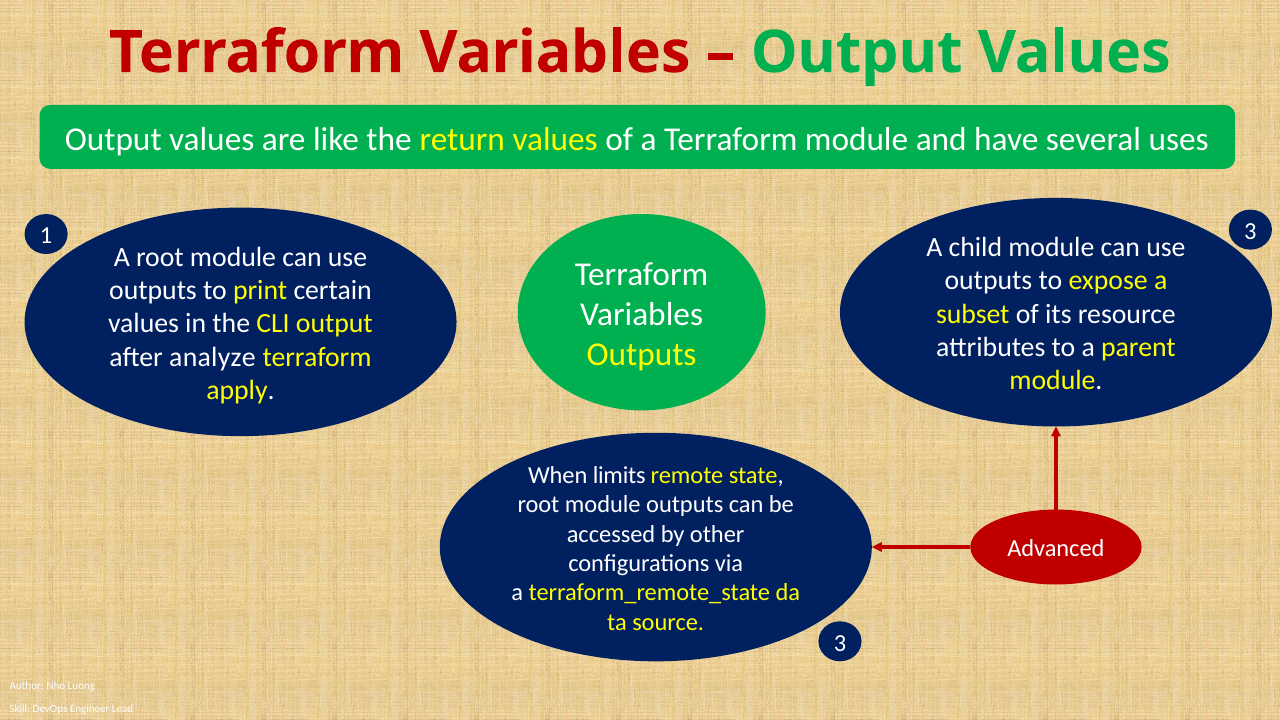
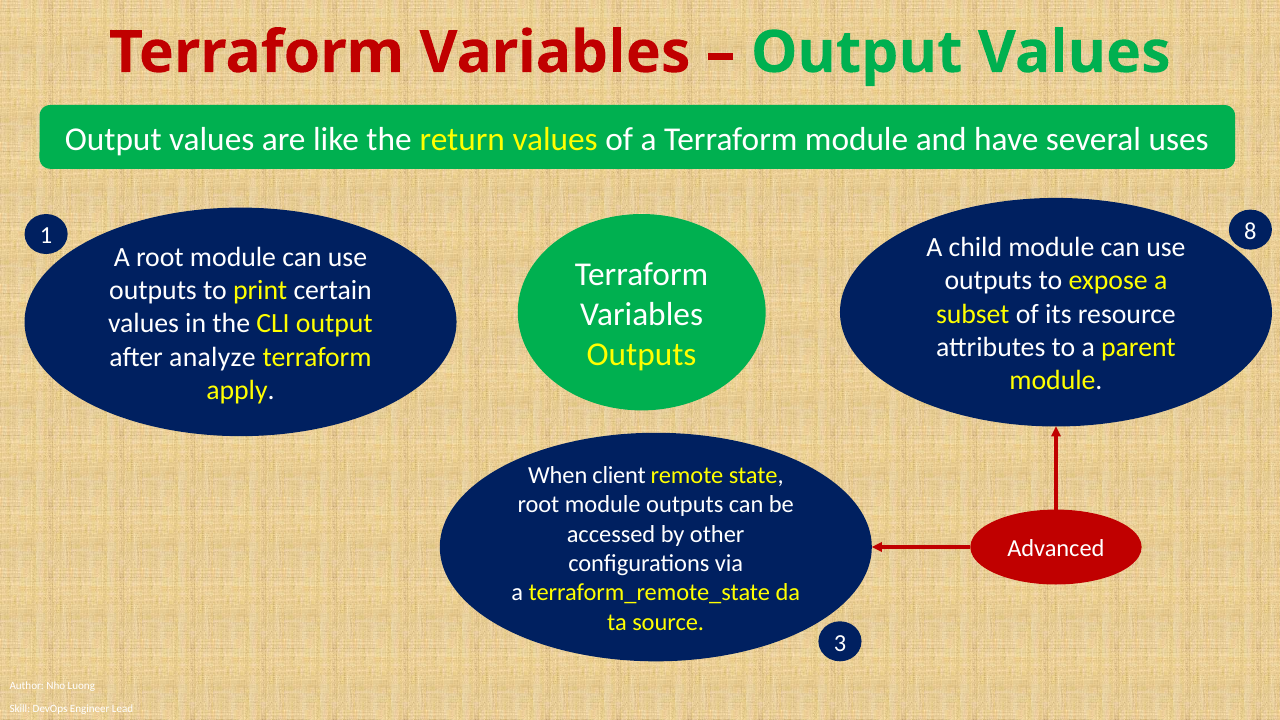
1 3: 3 -> 8
limits: limits -> client
